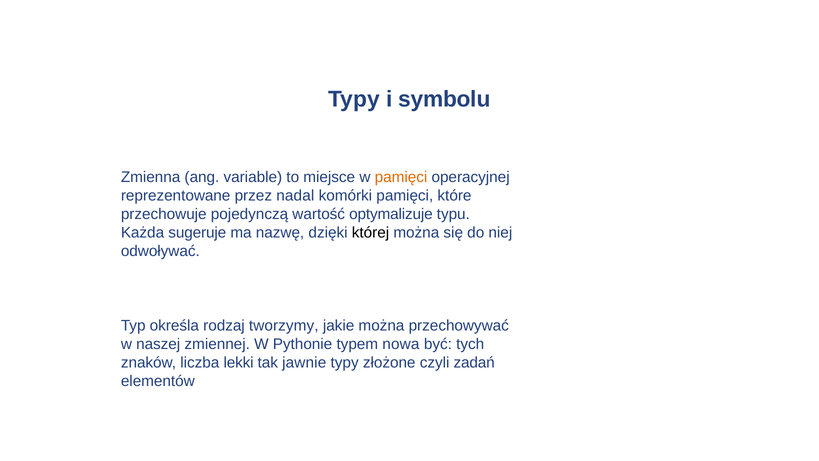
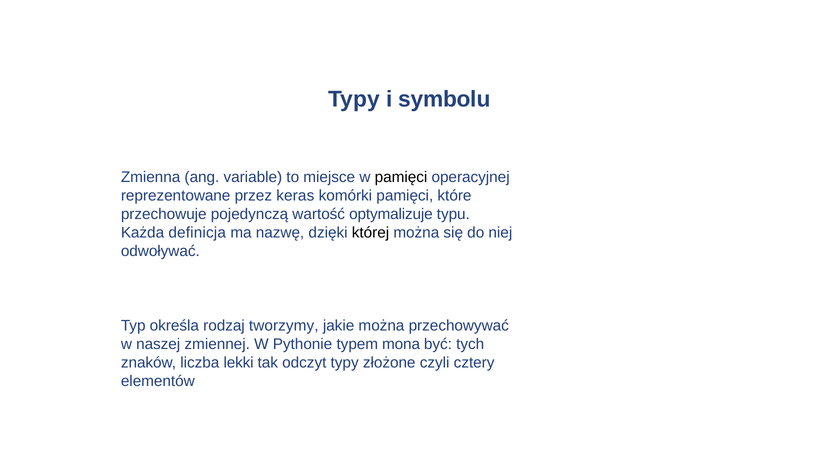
pamięci at (401, 177) colour: orange -> black
nadal: nadal -> keras
sugeruje: sugeruje -> definicja
nowa: nowa -> mona
jawnie: jawnie -> odczyt
zadań: zadań -> cztery
